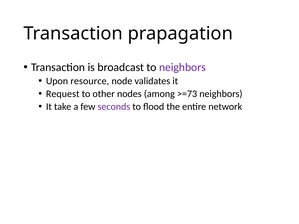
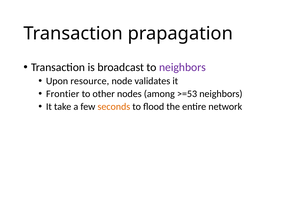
Request: Request -> Frontier
>=73: >=73 -> >=53
seconds colour: purple -> orange
